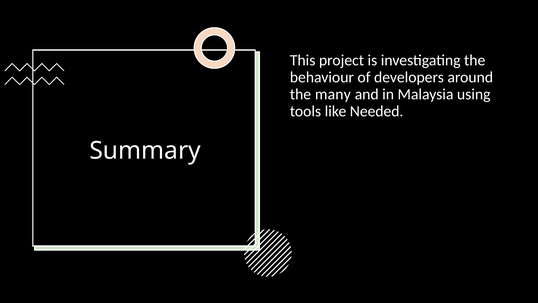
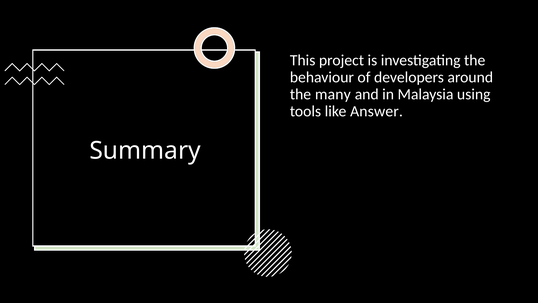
Needed: Needed -> Answer
